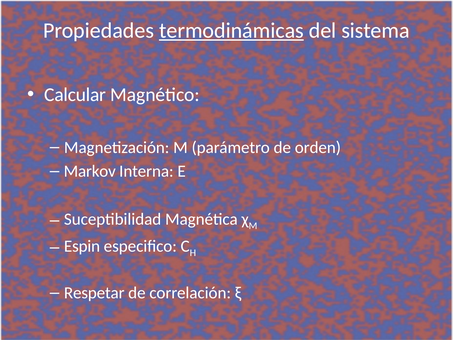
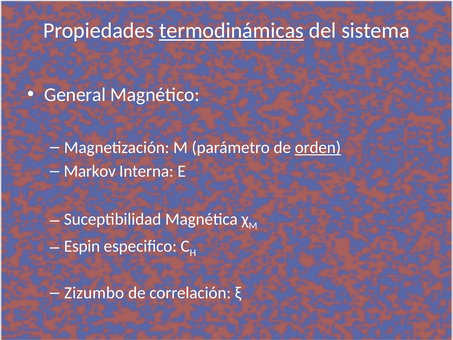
Calcular: Calcular -> General
orden underline: none -> present
Respetar: Respetar -> Zizumbo
